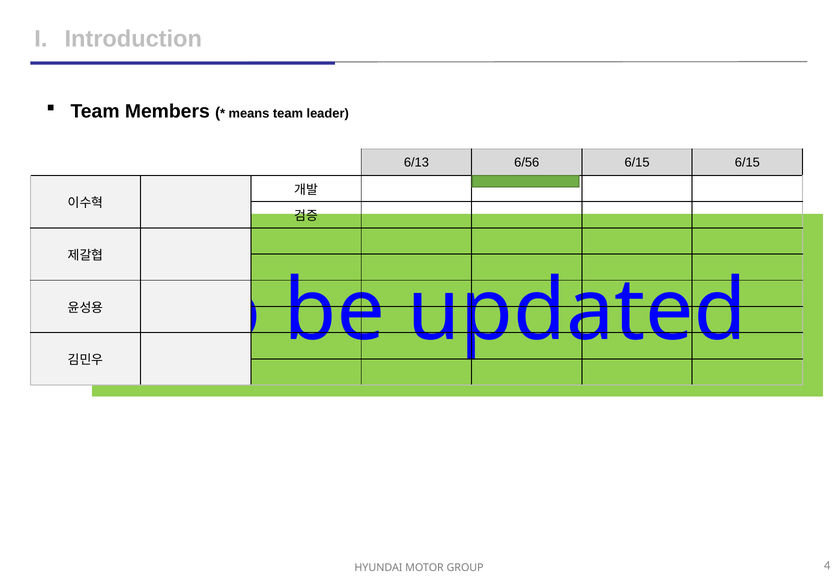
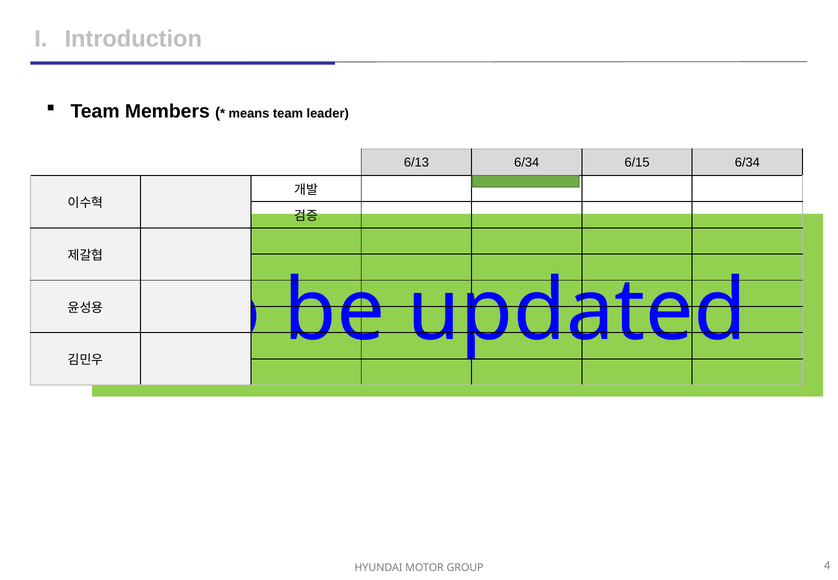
6/13 6/56: 6/56 -> 6/34
6/15 6/15: 6/15 -> 6/34
